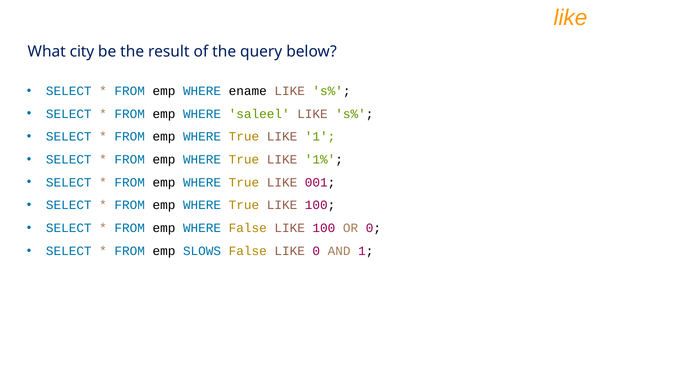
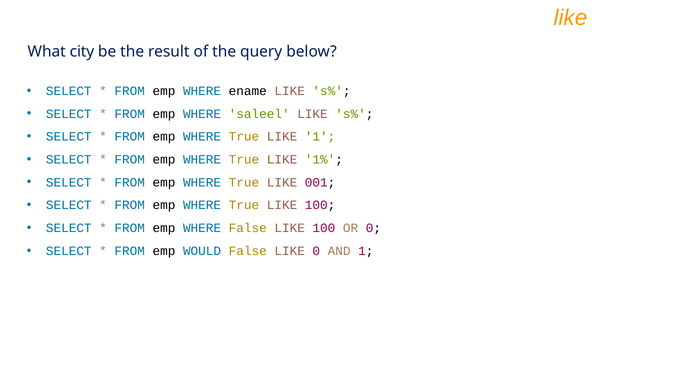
SLOWS: SLOWS -> WOULD
